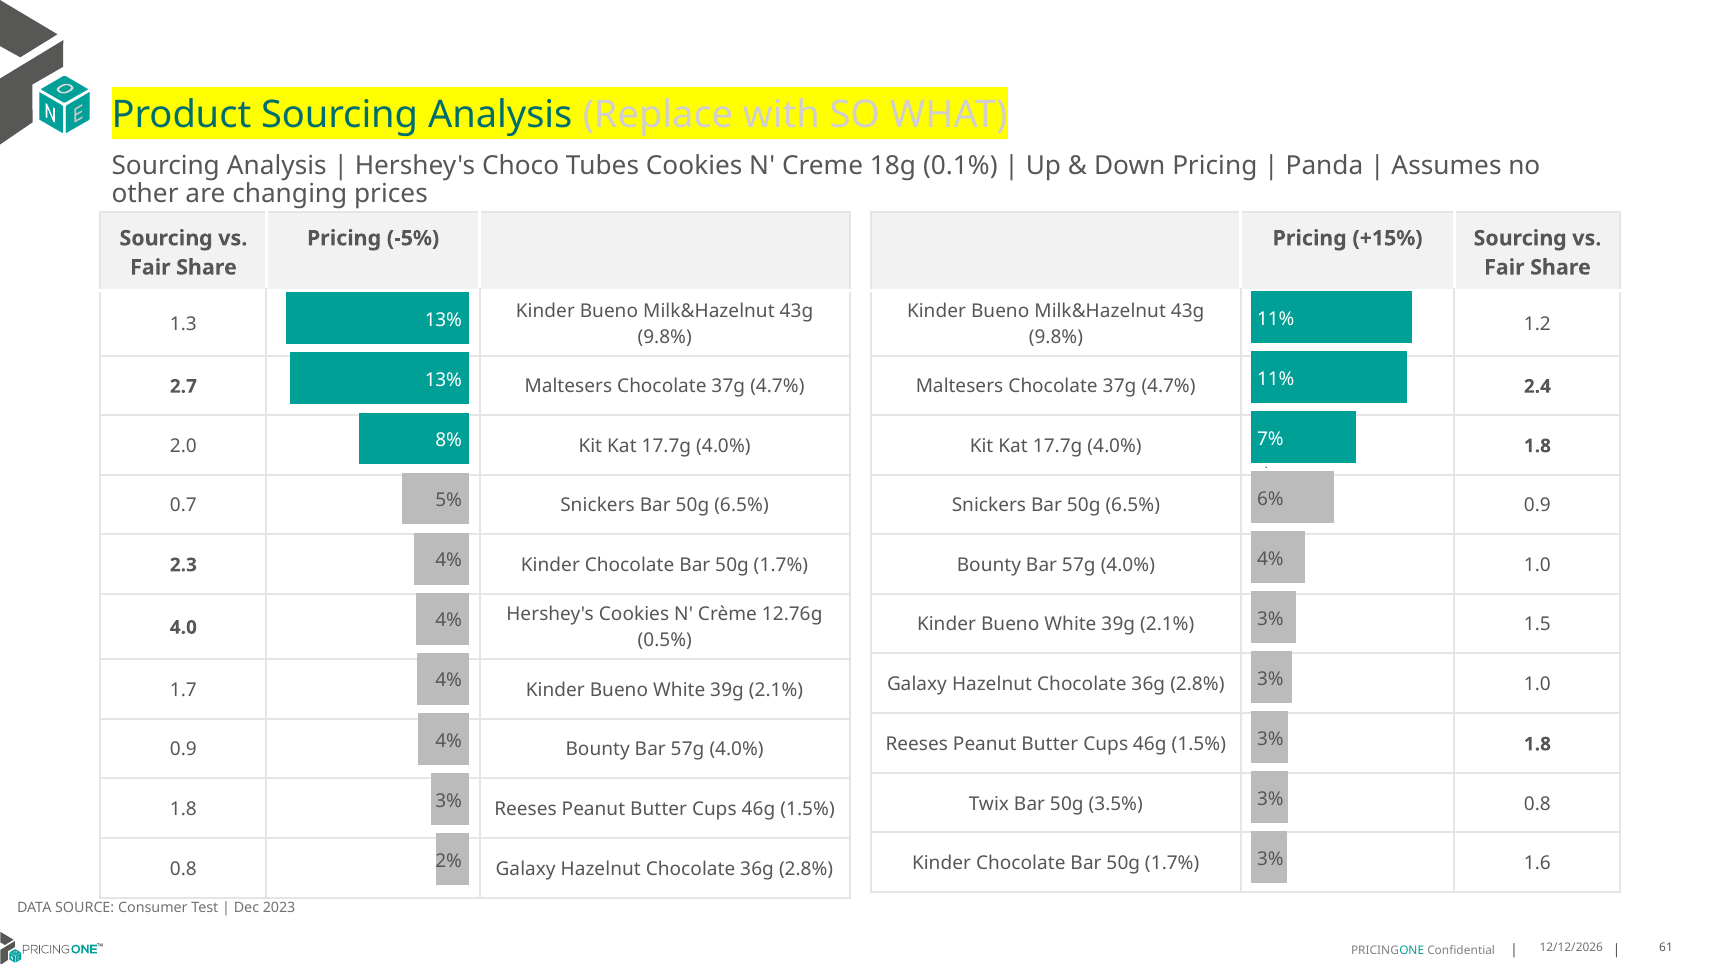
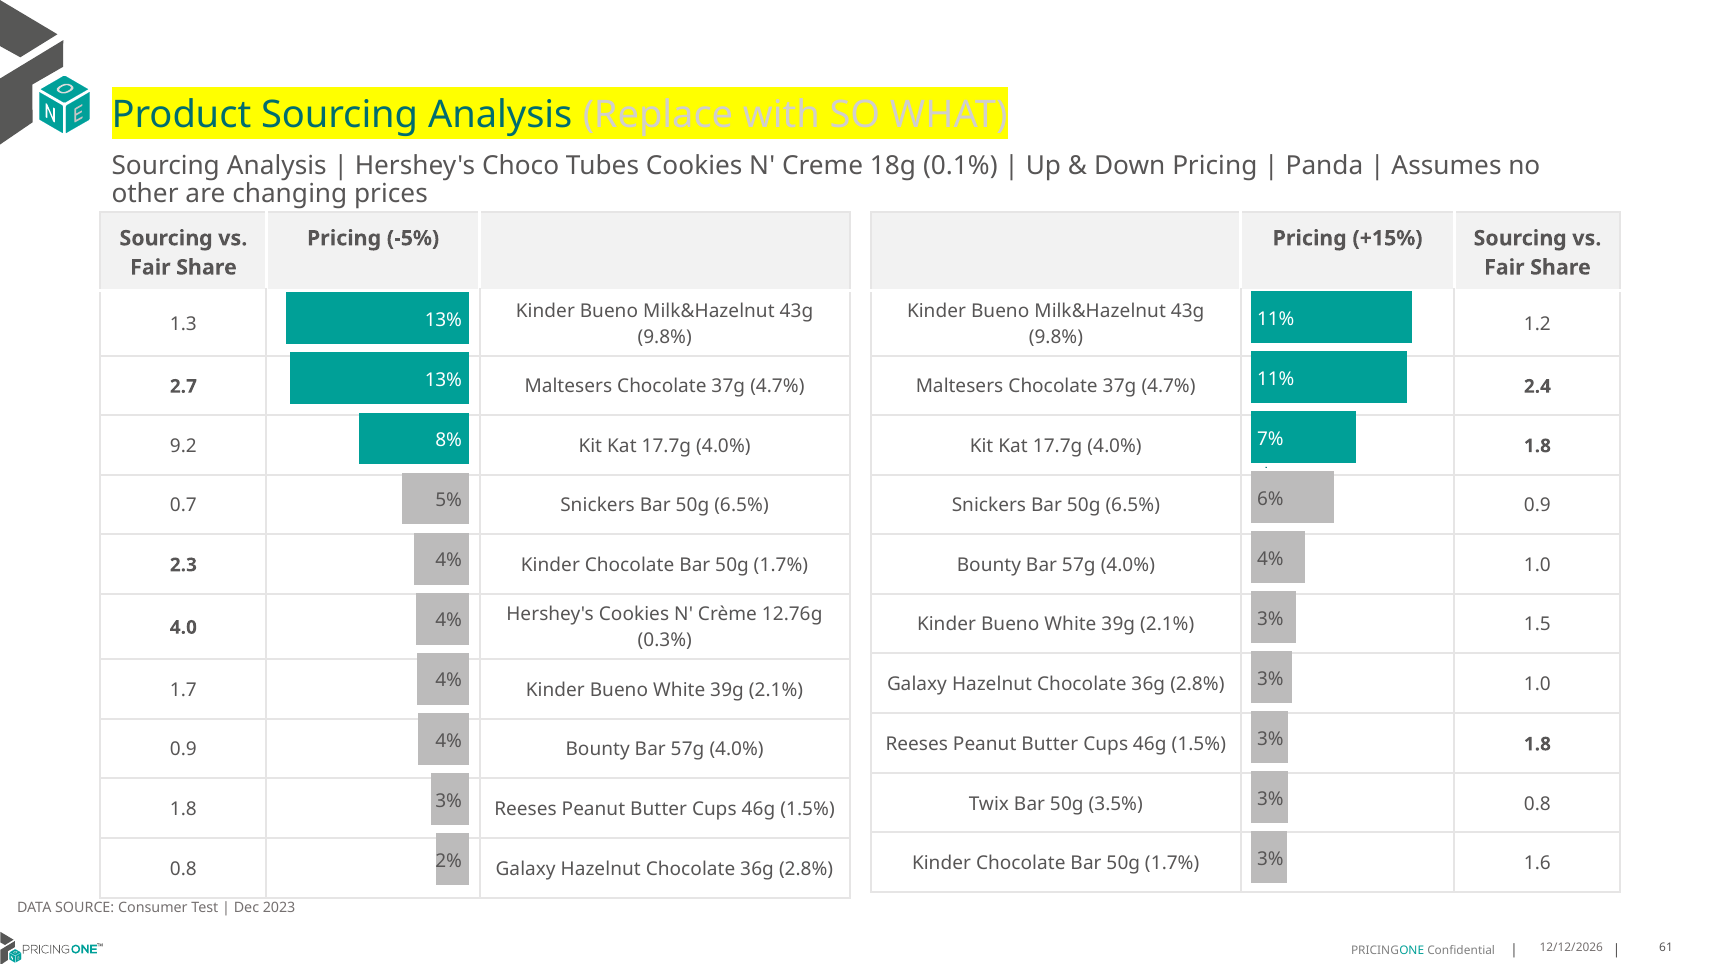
2.0: 2.0 -> 9.2
0.5%: 0.5% -> 0.3%
